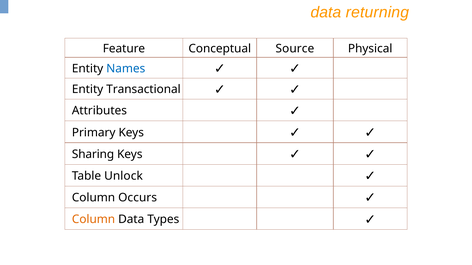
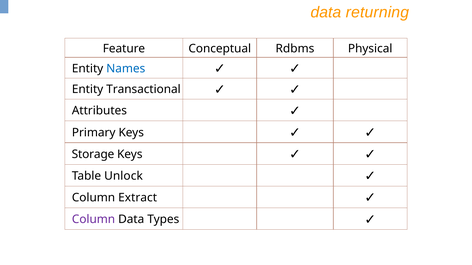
Source: Source -> Rdbms
Sharing: Sharing -> Storage
Occurs: Occurs -> Extract
Column at (93, 220) colour: orange -> purple
